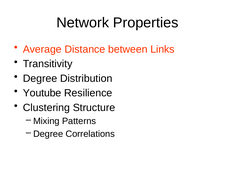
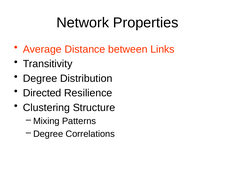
Youtube: Youtube -> Directed
